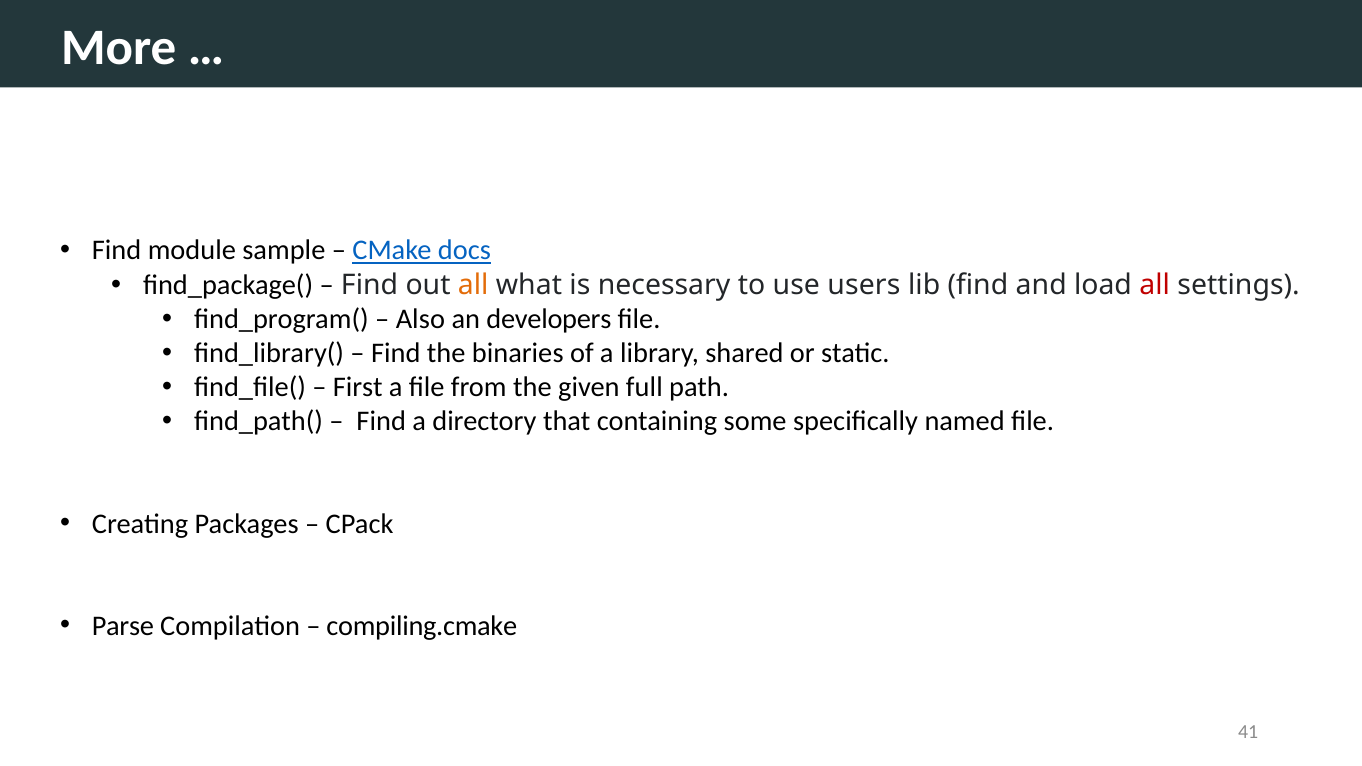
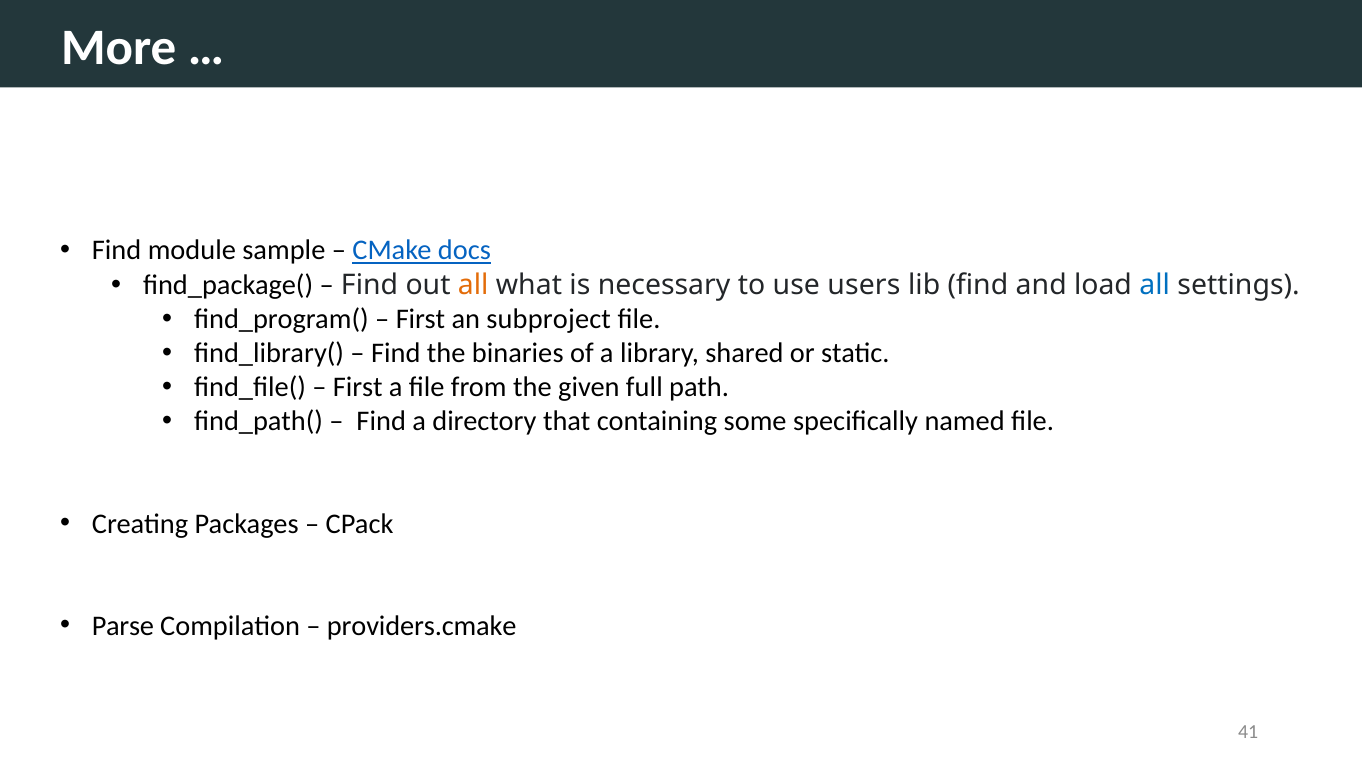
all at (1155, 285) colour: red -> blue
Also at (420, 319): Also -> First
developers: developers -> subproject
compiling.cmake: compiling.cmake -> providers.cmake
